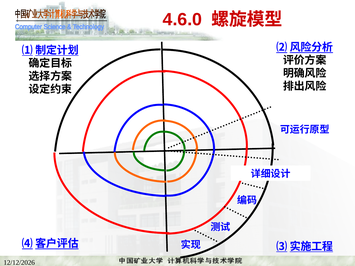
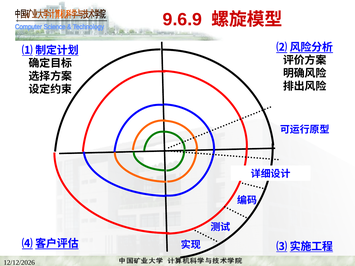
4.6.0: 4.6.0 -> 9.6.9
